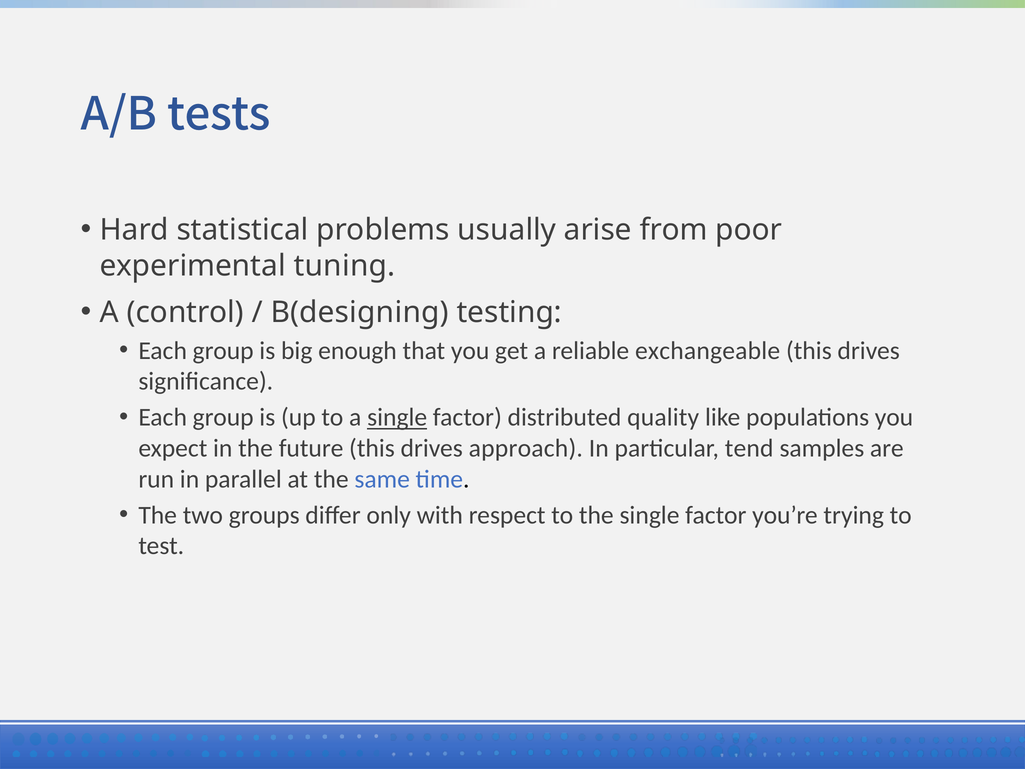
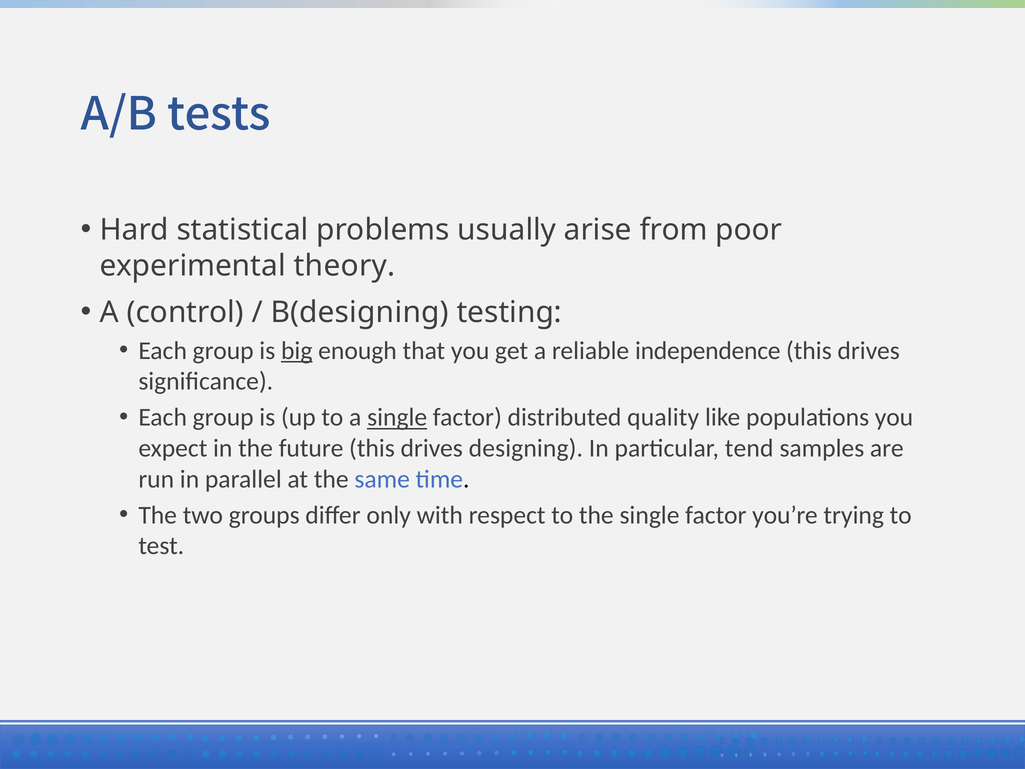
tuning: tuning -> theory
big underline: none -> present
exchangeable: exchangeable -> independence
approach: approach -> designing
